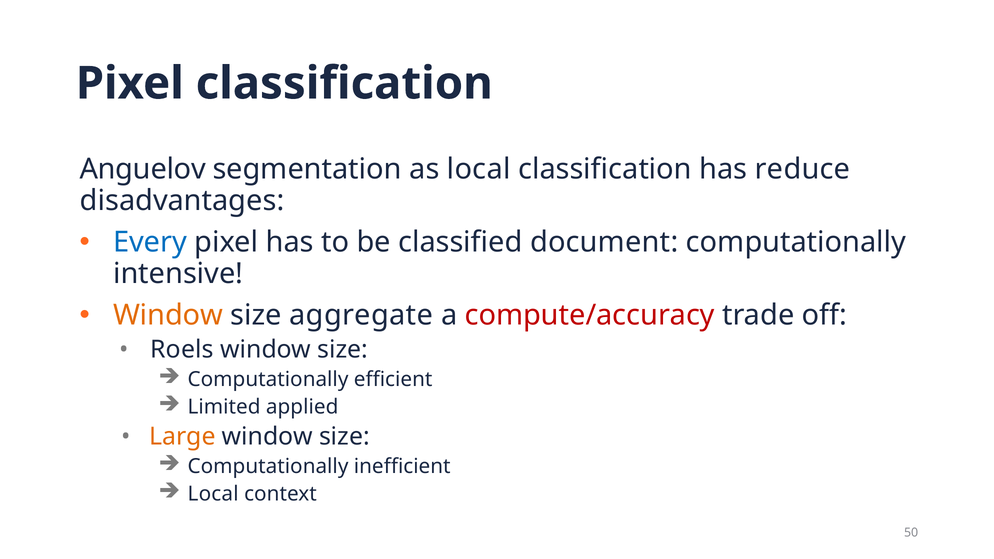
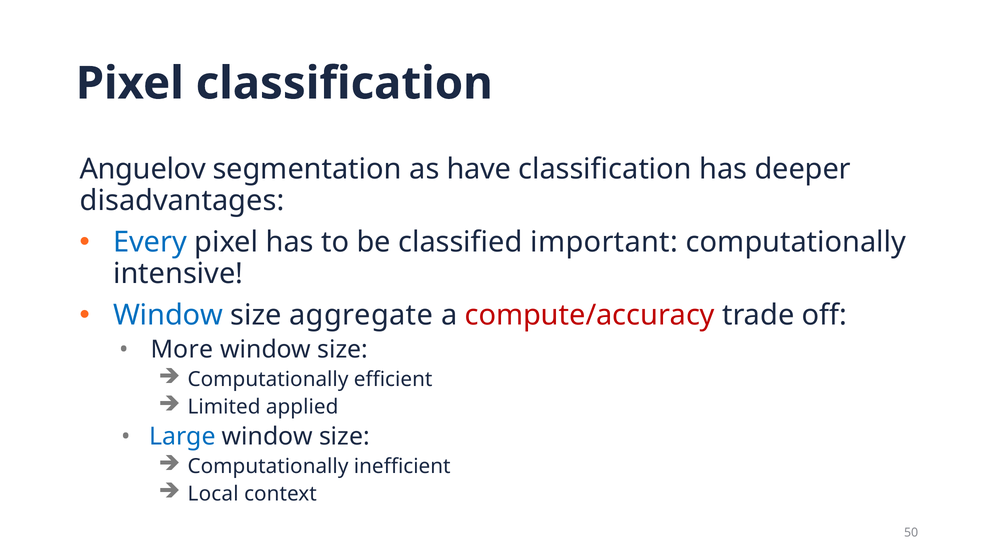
as local: local -> have
reduce: reduce -> deeper
document: document -> important
Window at (168, 315) colour: orange -> blue
Roels: Roels -> More
Large colour: orange -> blue
